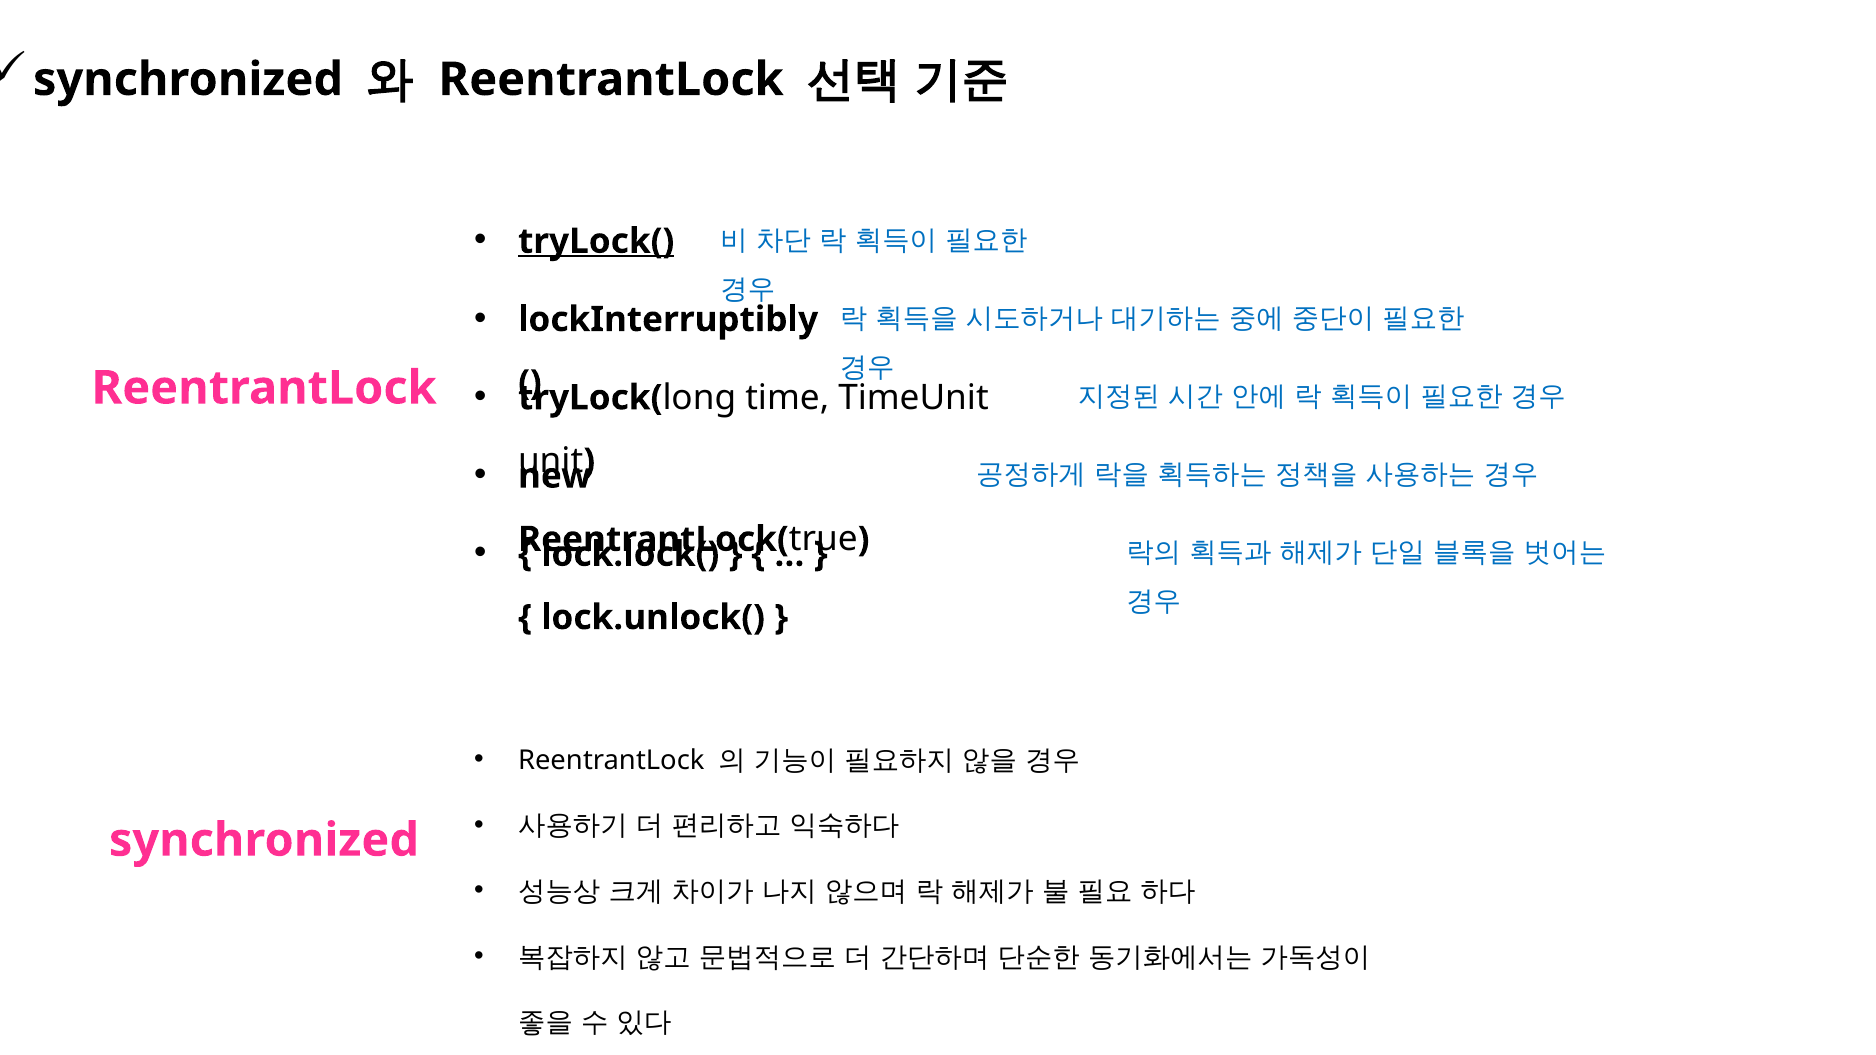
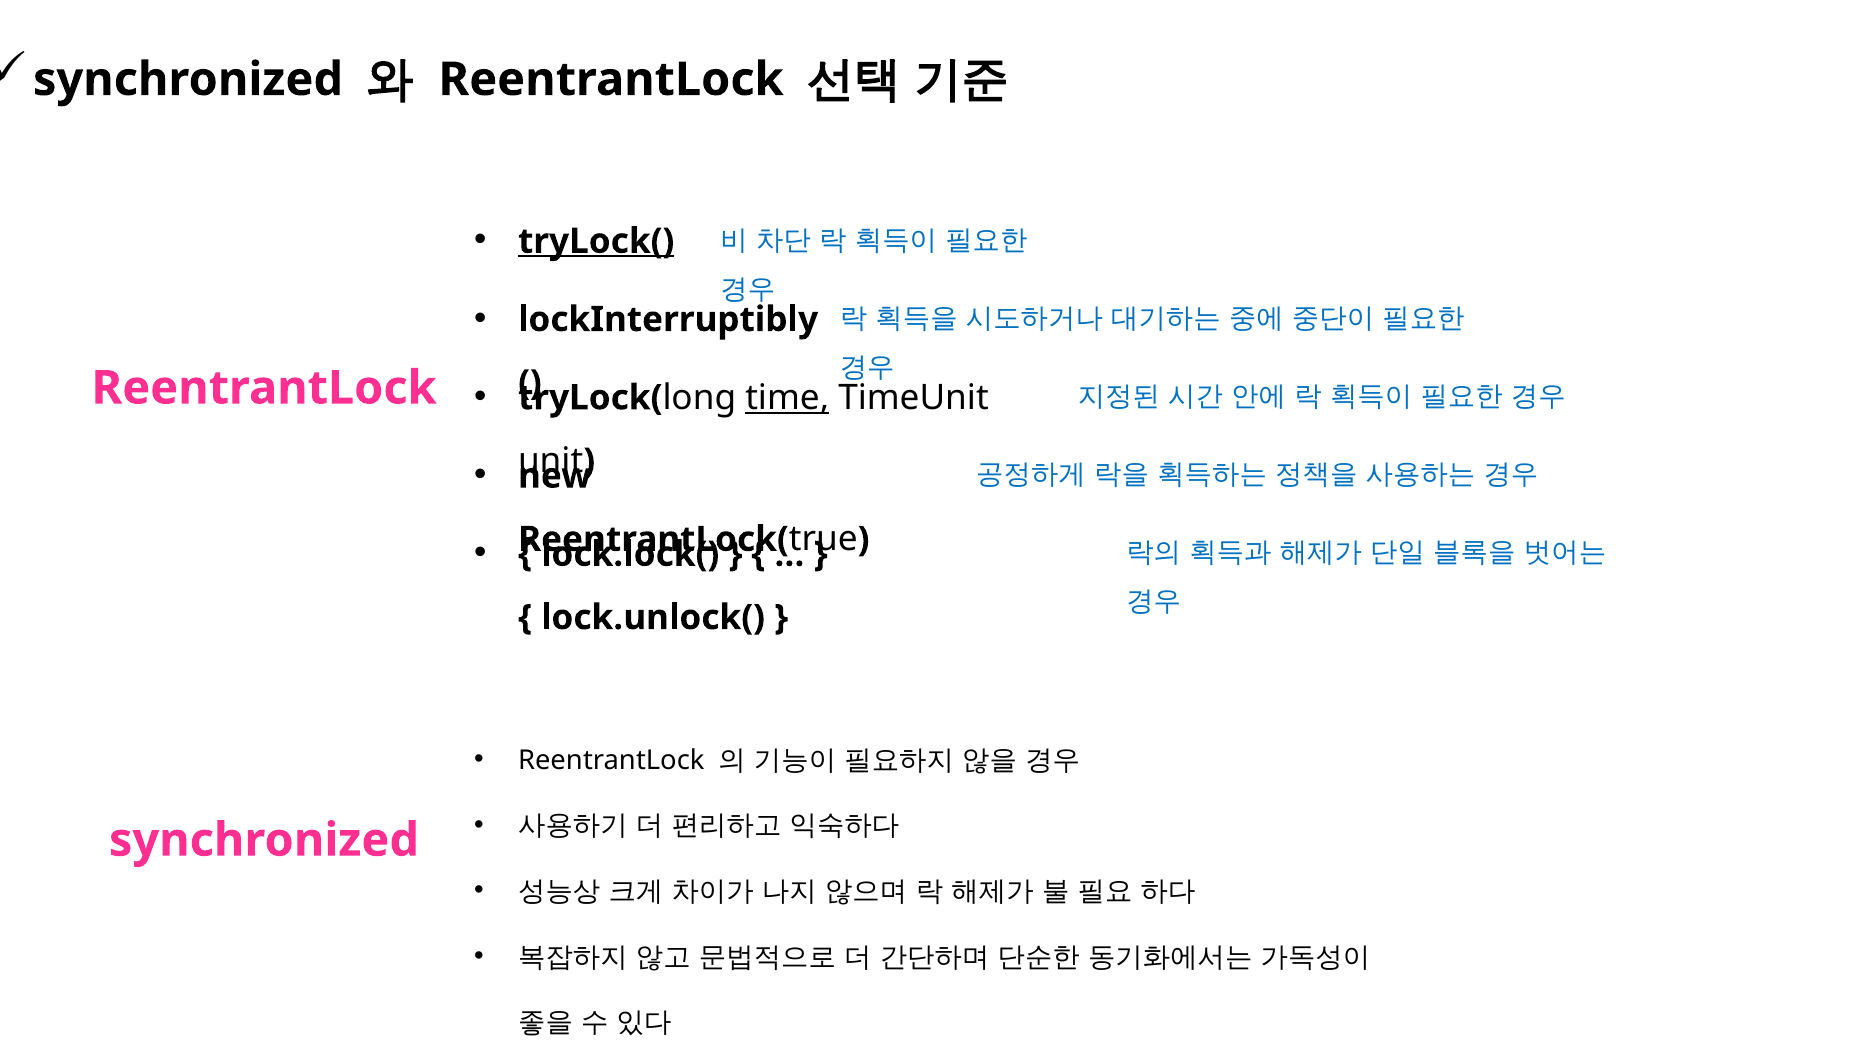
time underline: none -> present
